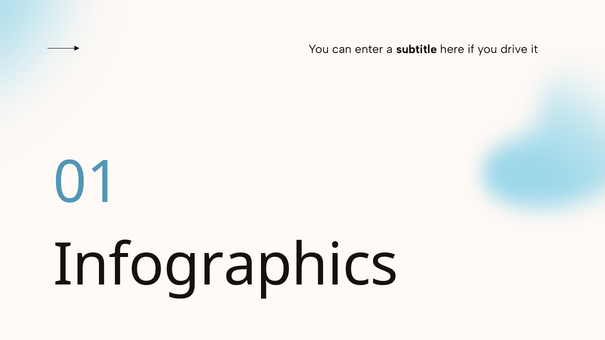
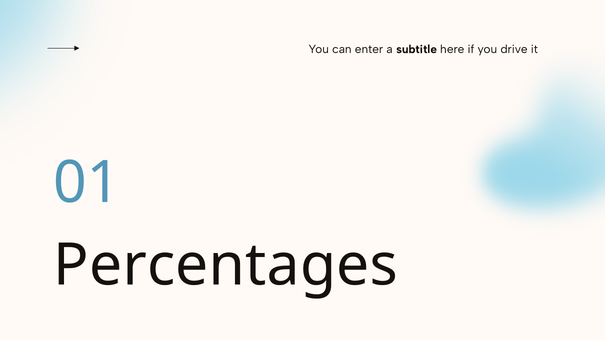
Infographics: Infographics -> Percentages
